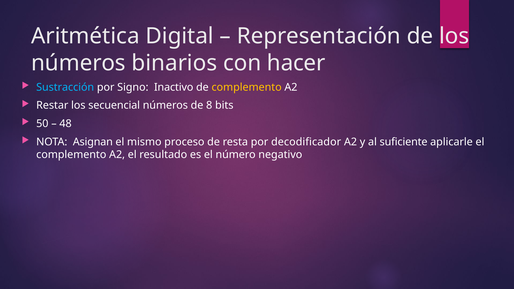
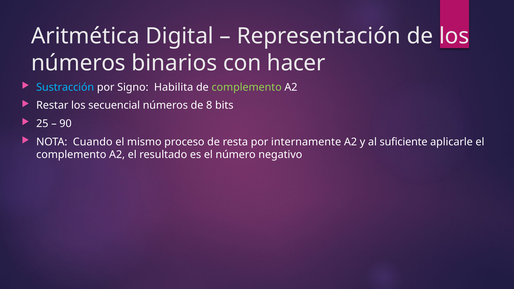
Inactivo: Inactivo -> Habilita
complemento at (247, 87) colour: yellow -> light green
50: 50 -> 25
48: 48 -> 90
Asignan: Asignan -> Cuando
decodificador: decodificador -> internamente
